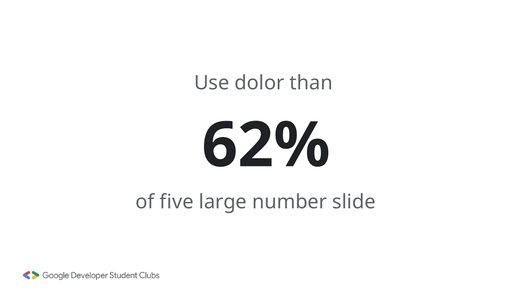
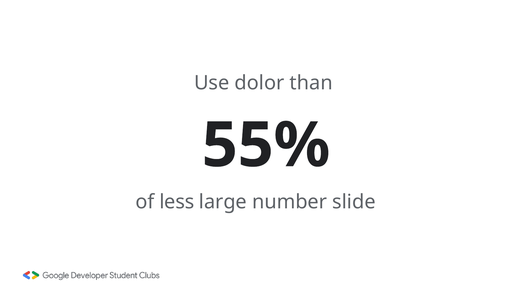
62%: 62% -> 55%
five: five -> less
